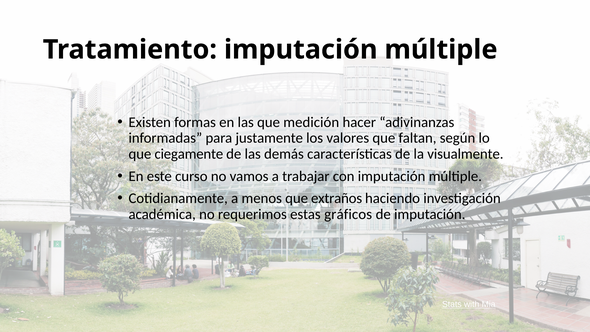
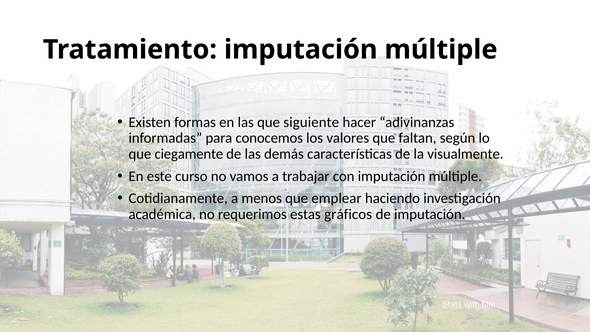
medición: medición -> siguiente
justamente: justamente -> conocemos
extraños: extraños -> emplear
